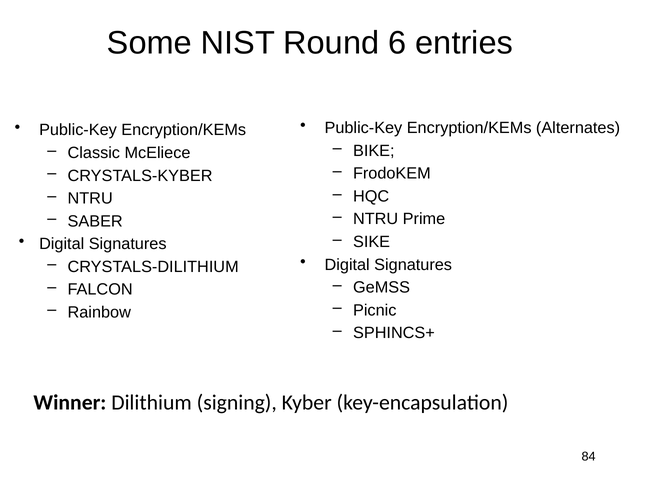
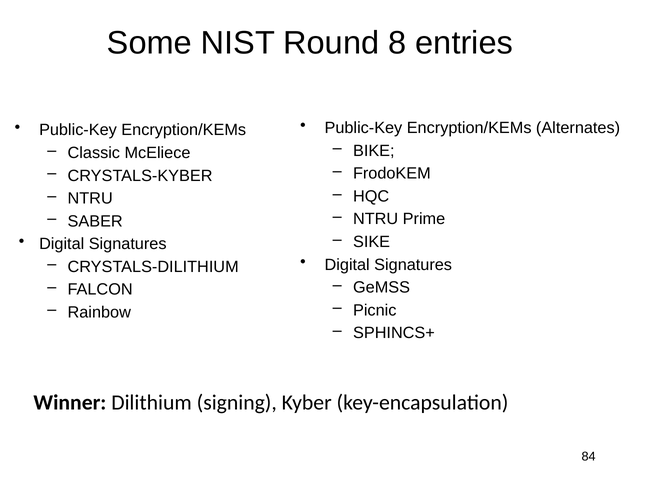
6: 6 -> 8
